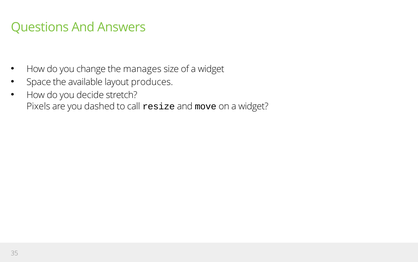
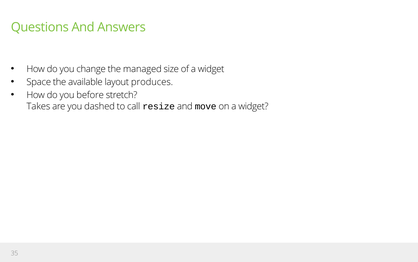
manages: manages -> managed
decide: decide -> before
Pixels: Pixels -> Takes
